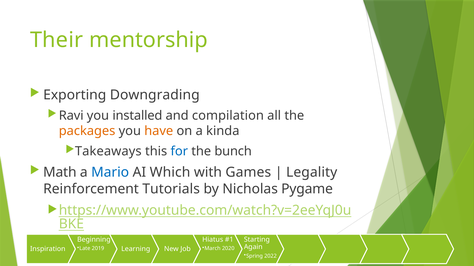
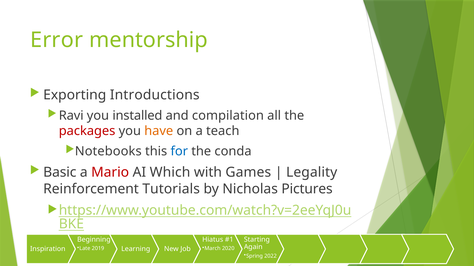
Their: Their -> Error
Downgrading: Downgrading -> Introductions
packages colour: orange -> red
kinda: kinda -> teach
Takeaways: Takeaways -> Notebooks
bunch: bunch -> conda
Math: Math -> Basic
Mario colour: blue -> red
Pygame: Pygame -> Pictures
